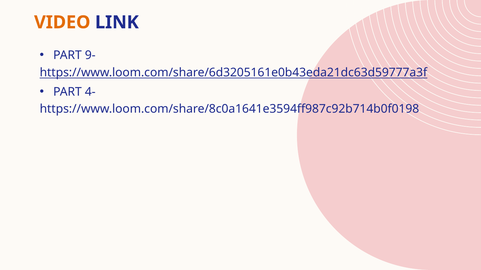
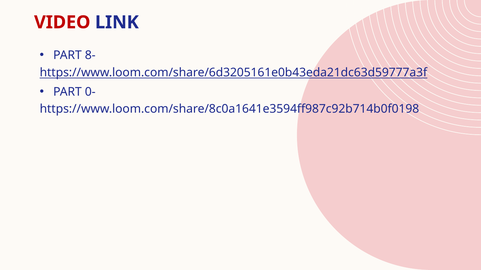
VIDEO colour: orange -> red
9-: 9- -> 8-
4-: 4- -> 0-
